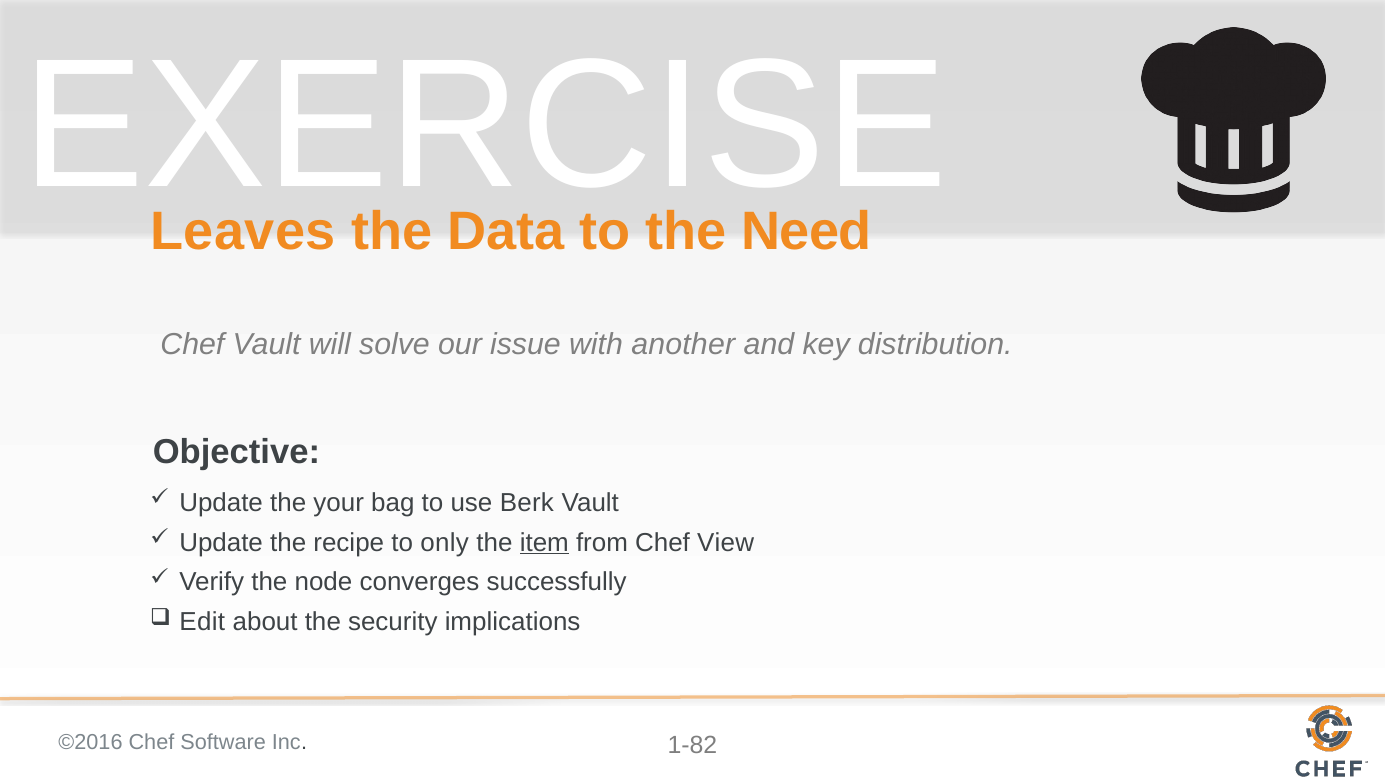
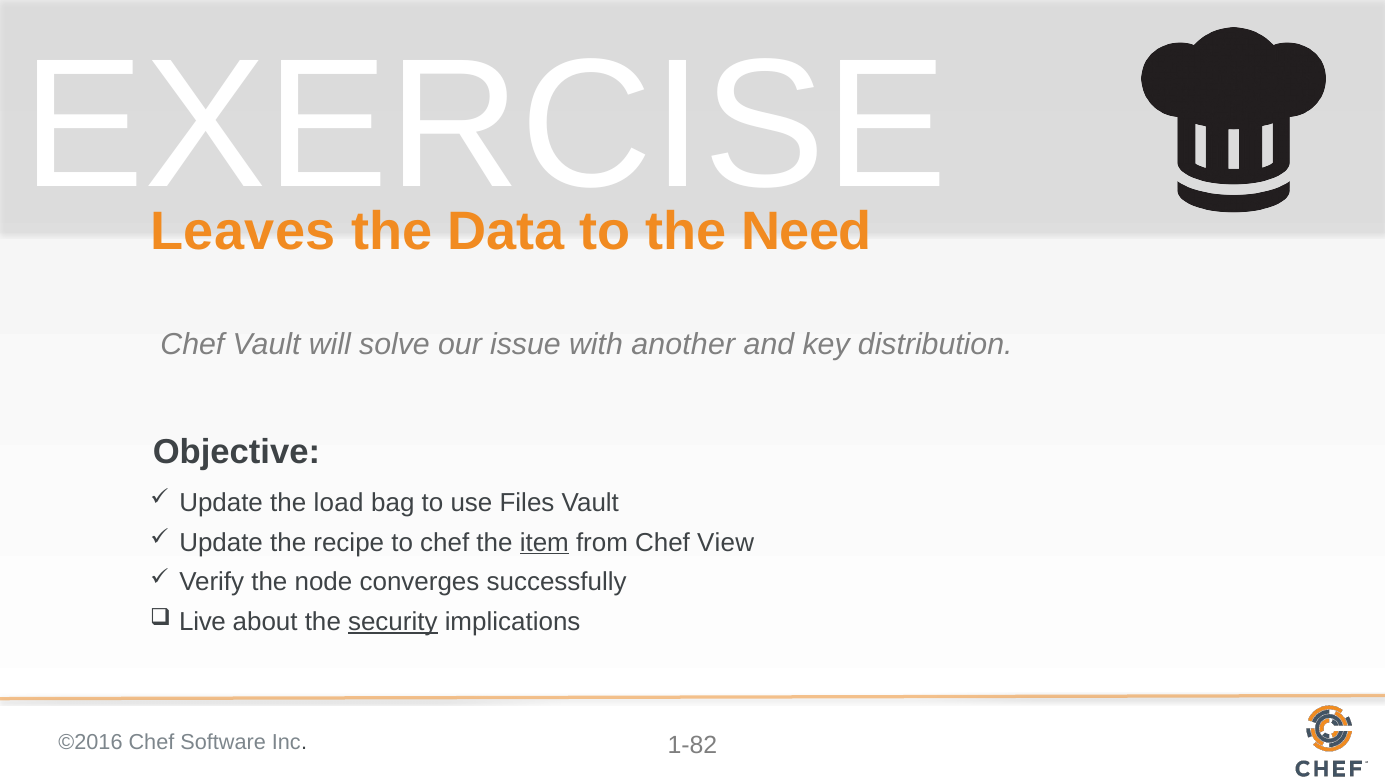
your: your -> load
Berk: Berk -> Files
to only: only -> chef
Edit: Edit -> Live
security underline: none -> present
